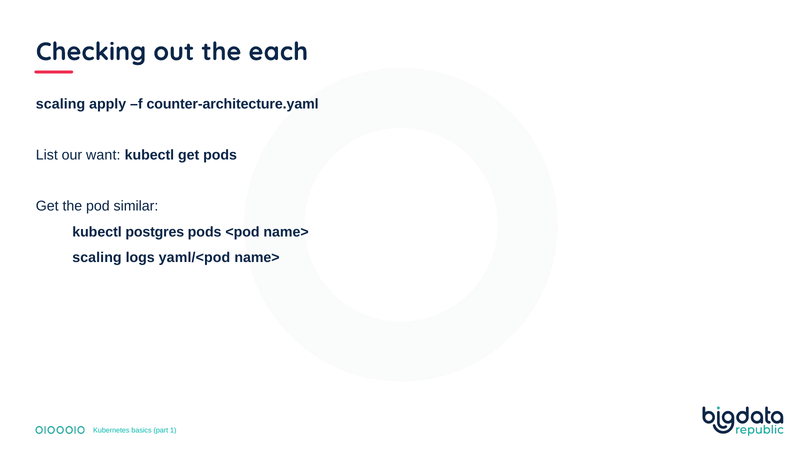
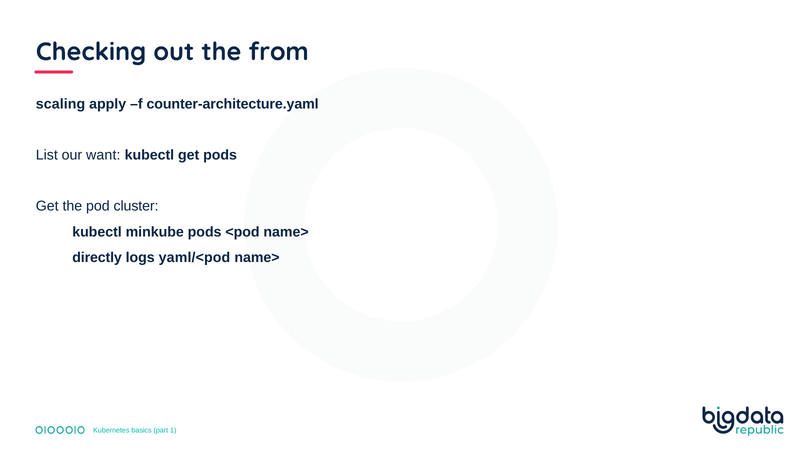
each: each -> from
similar: similar -> cluster
postgres: postgres -> minkube
scaling at (97, 257): scaling -> directly
